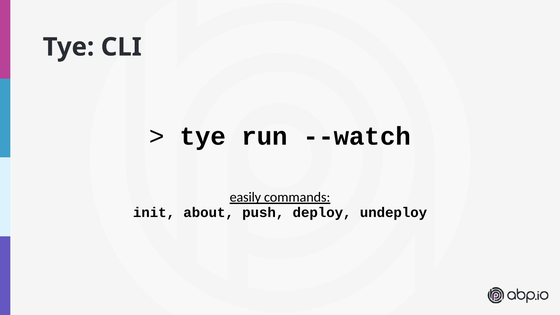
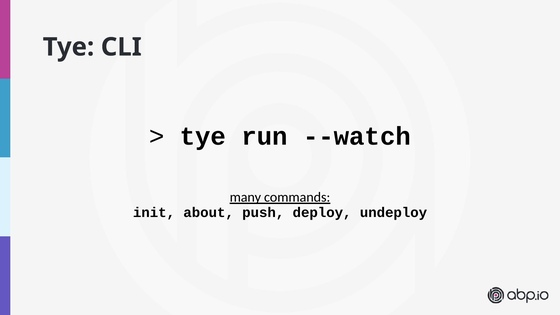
easily: easily -> many
